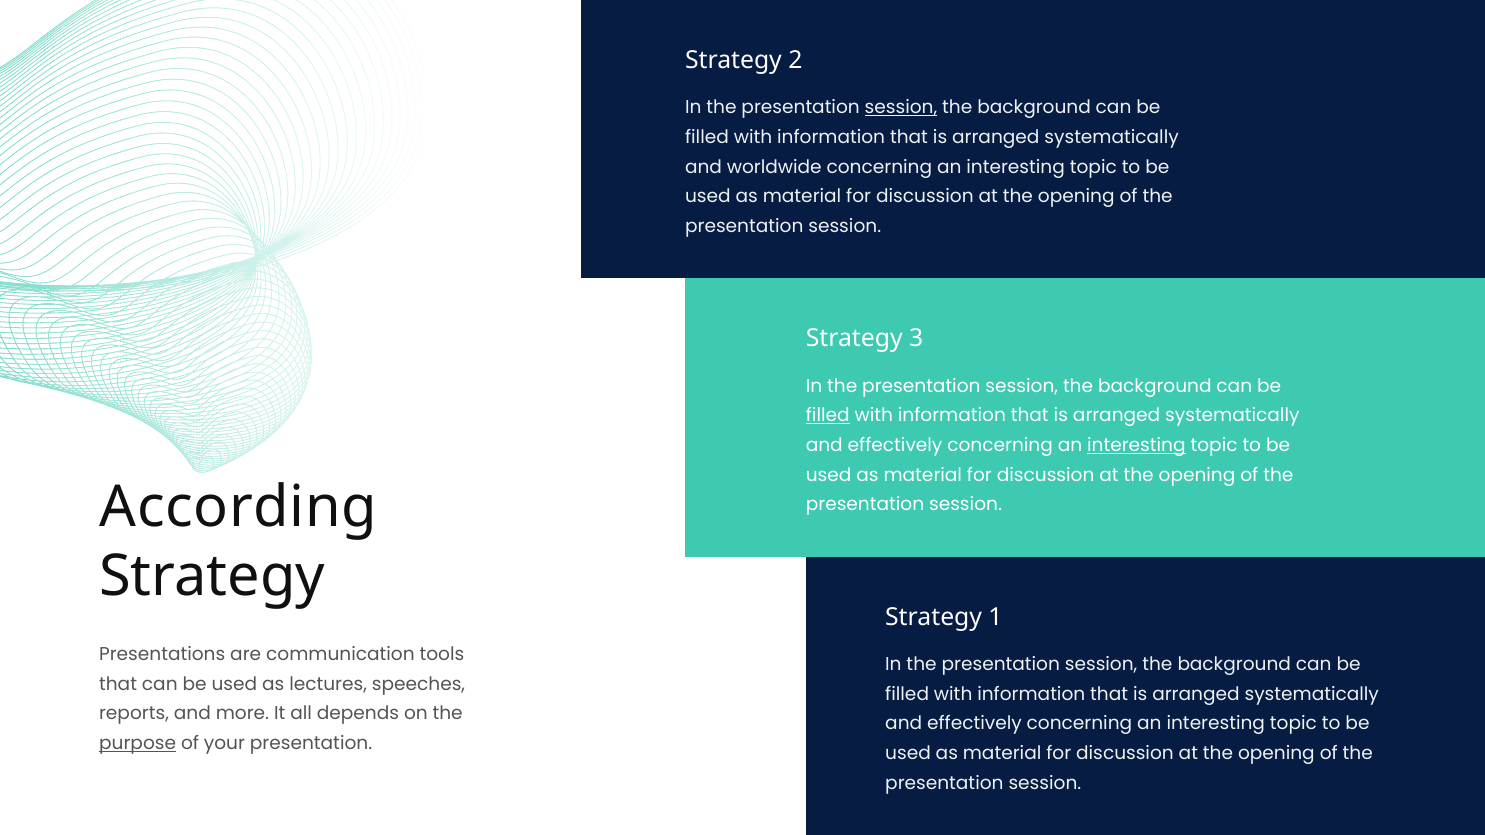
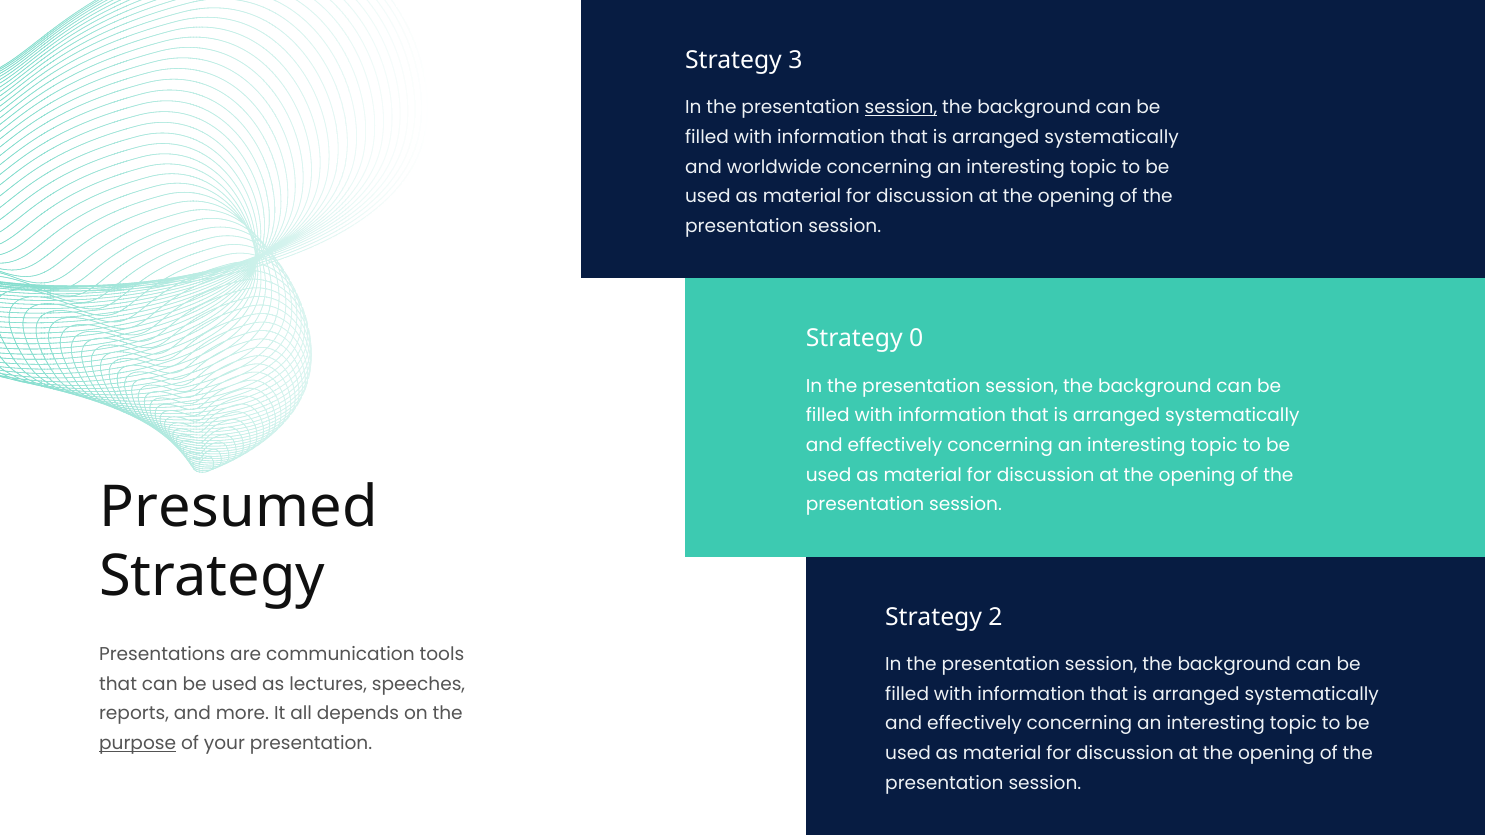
2: 2 -> 3
3: 3 -> 0
filled at (828, 416) underline: present -> none
interesting at (1136, 446) underline: present -> none
According: According -> Presumed
1: 1 -> 2
